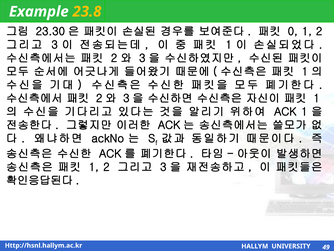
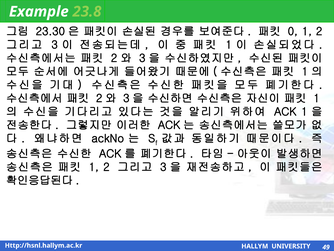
23.8 colour: yellow -> light green
